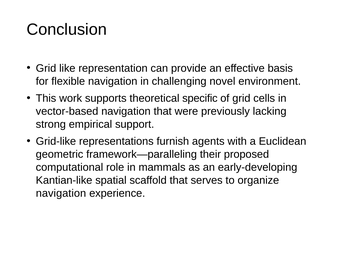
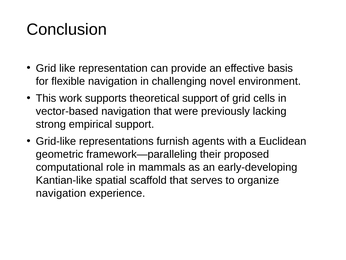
theoretical specific: specific -> support
